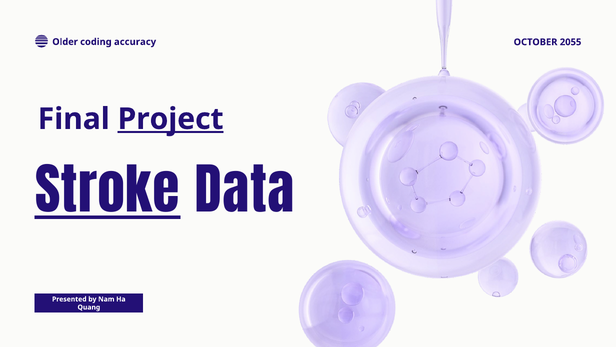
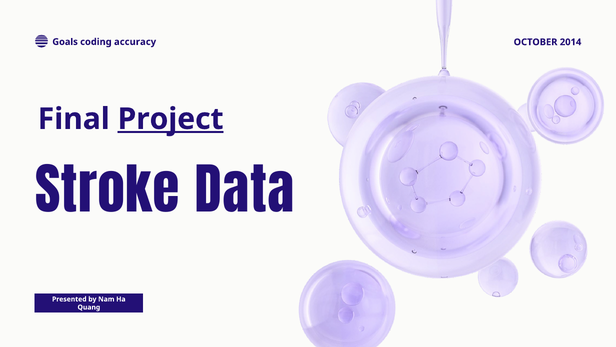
Older: Older -> Goals
2055: 2055 -> 2014
Stroke underline: present -> none
